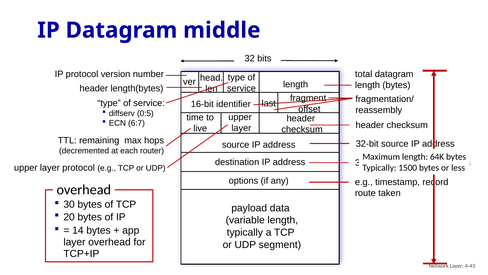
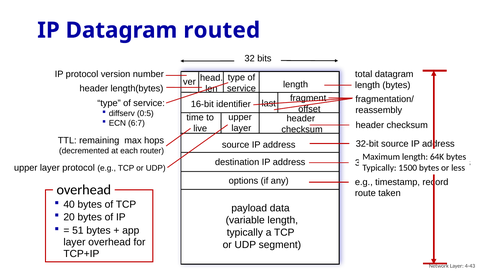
middle: middle -> routed
30: 30 -> 40
14: 14 -> 51
